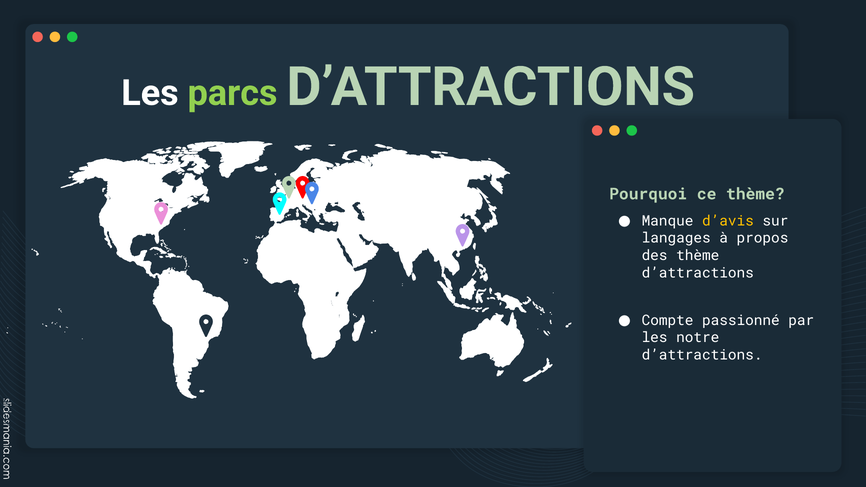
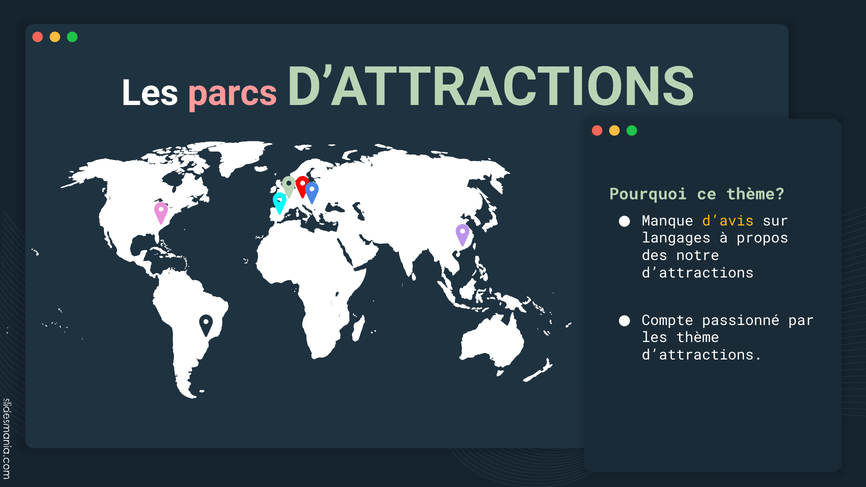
parcs colour: light green -> pink
des thème: thème -> notre
les notre: notre -> thème
